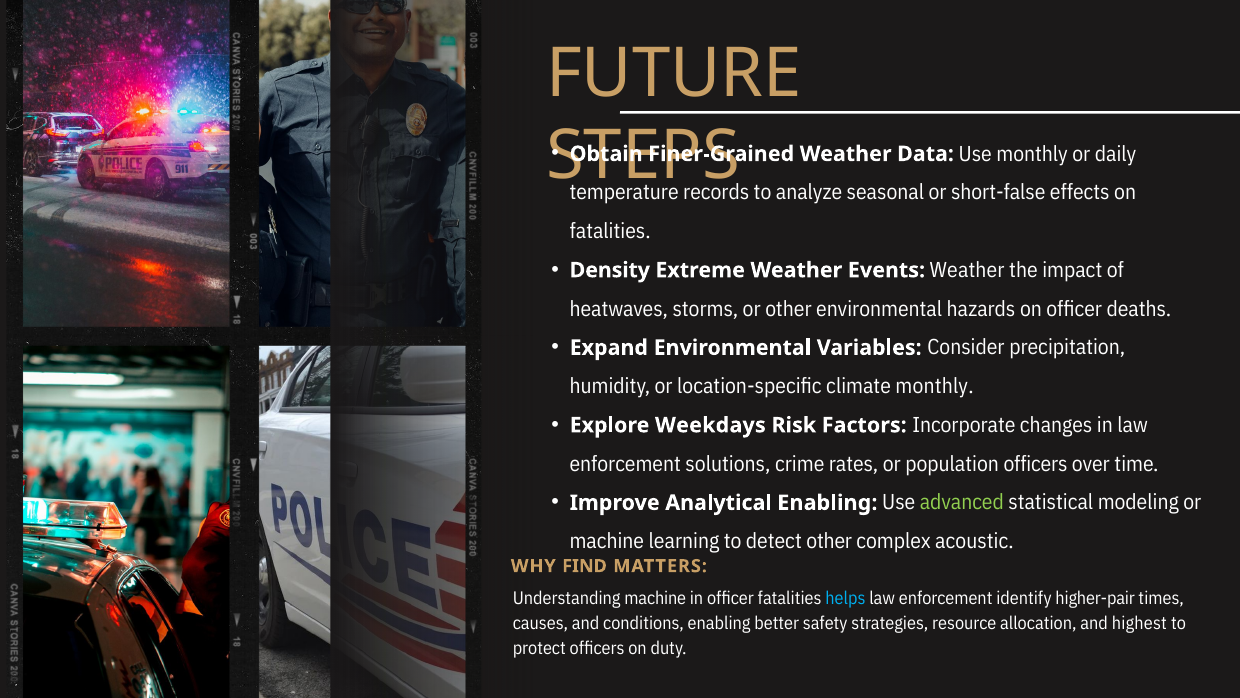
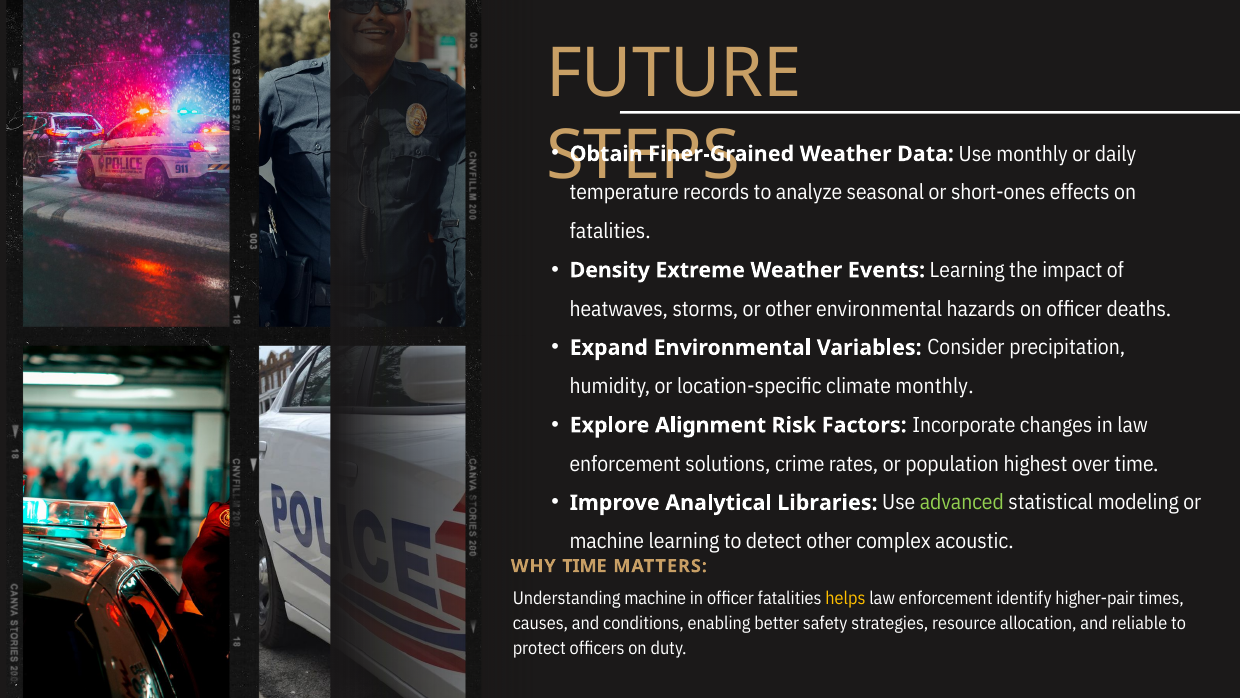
short-false: short-false -> short-ones
Events Weather: Weather -> Learning
Weekdays: Weekdays -> Alignment
population officers: officers -> highest
Analytical Enabling: Enabling -> Libraries
WHY FIND: FIND -> TIME
helps colour: light blue -> yellow
highest: highest -> reliable
